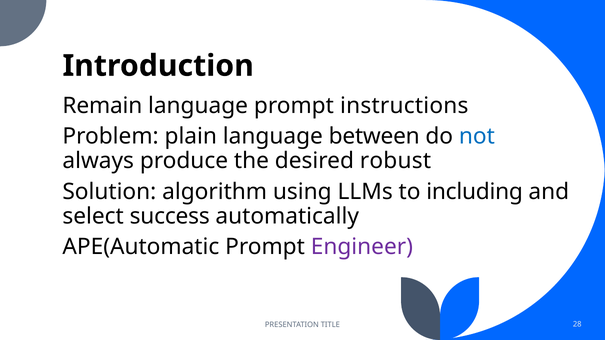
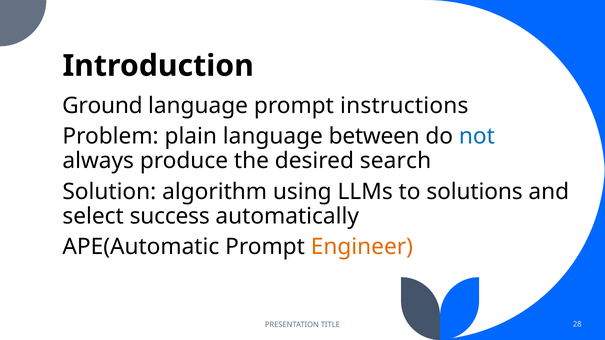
Remain: Remain -> Ground
robust: robust -> search
including: including -> solutions
Engineer colour: purple -> orange
